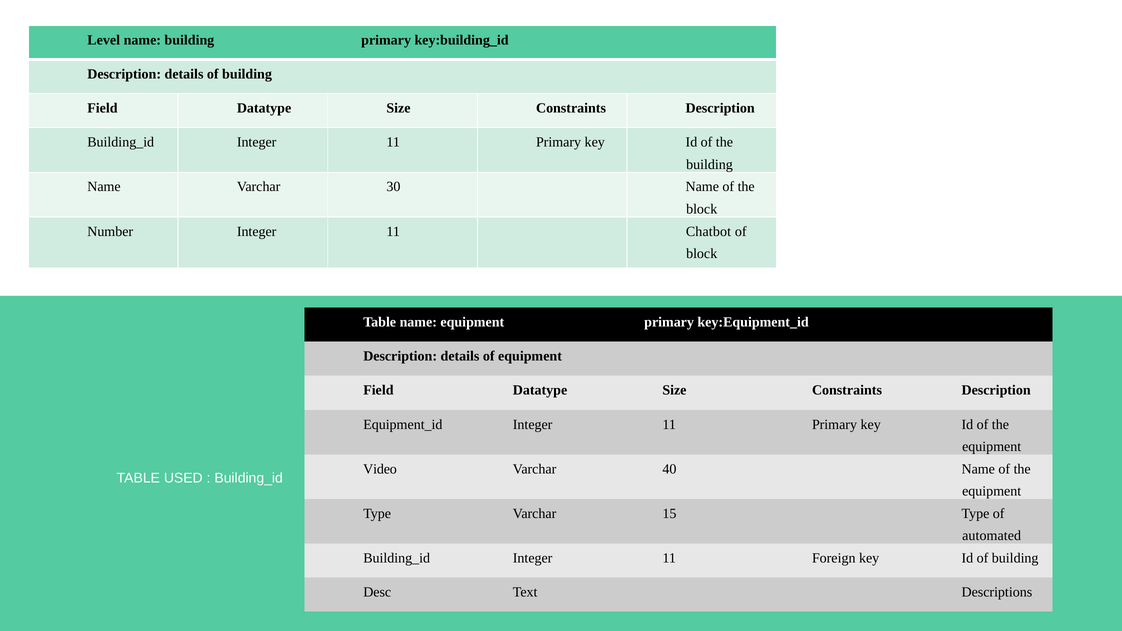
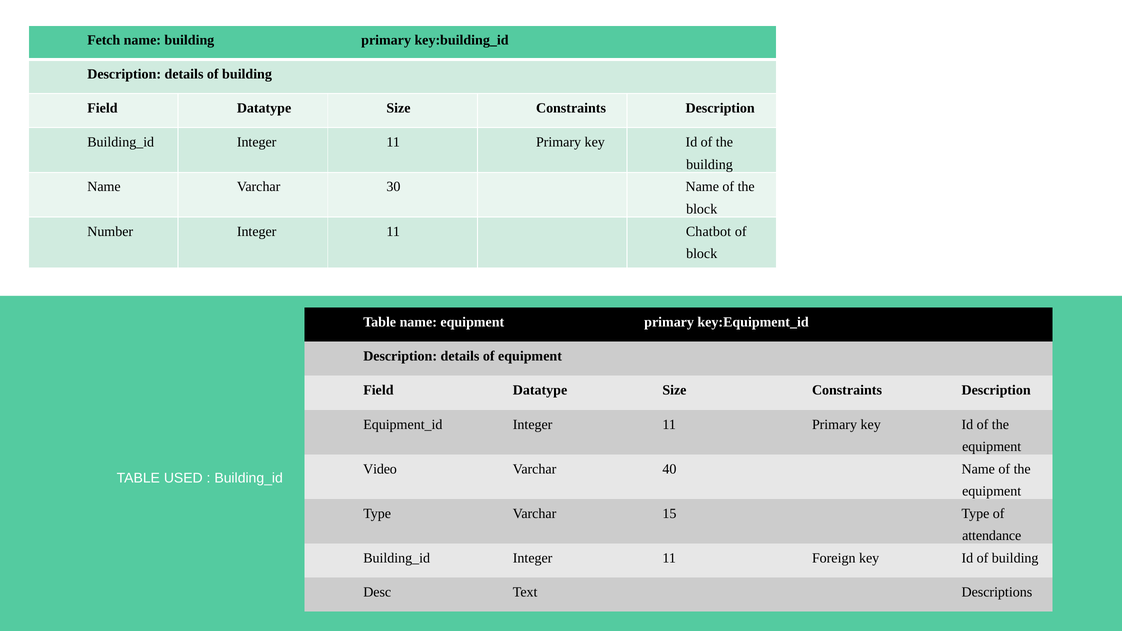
Level: Level -> Fetch
automated: automated -> attendance
